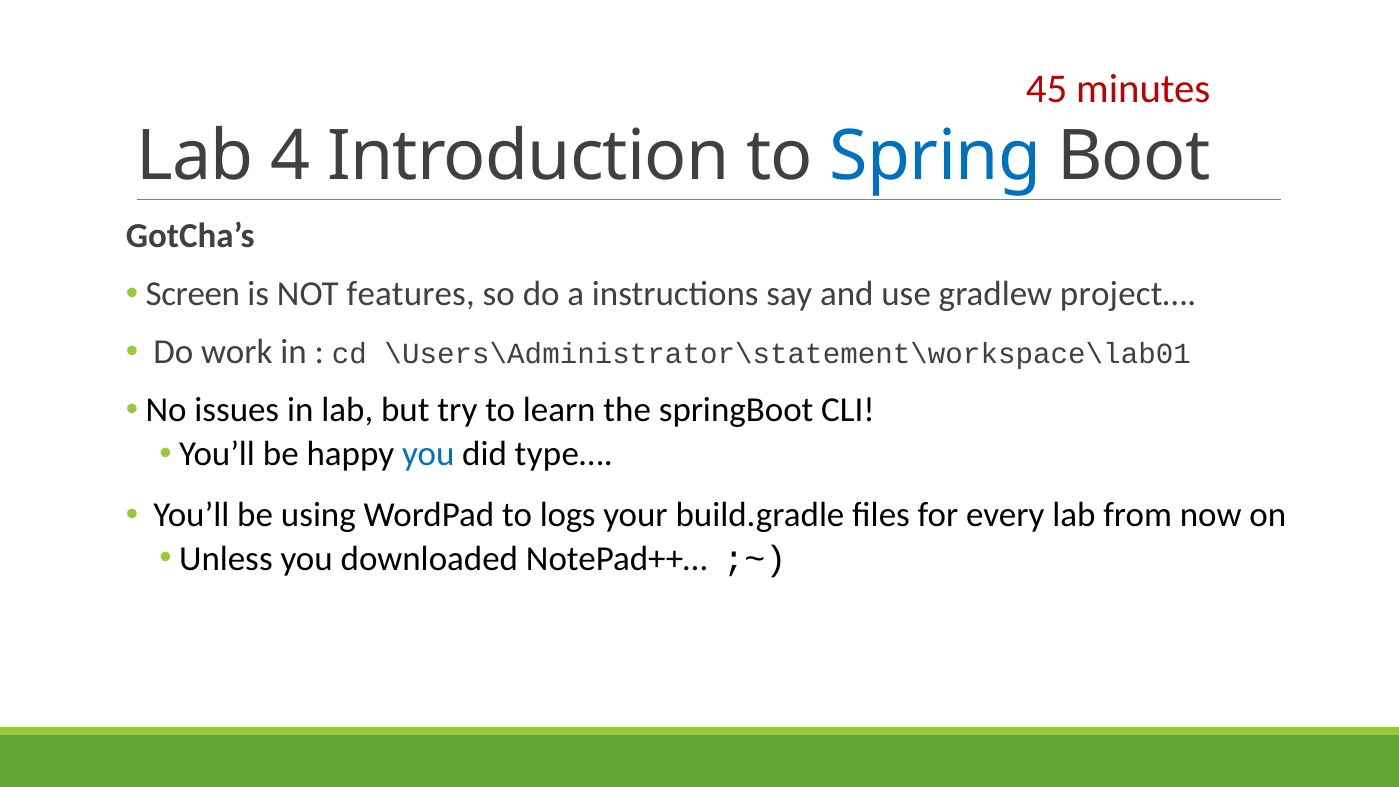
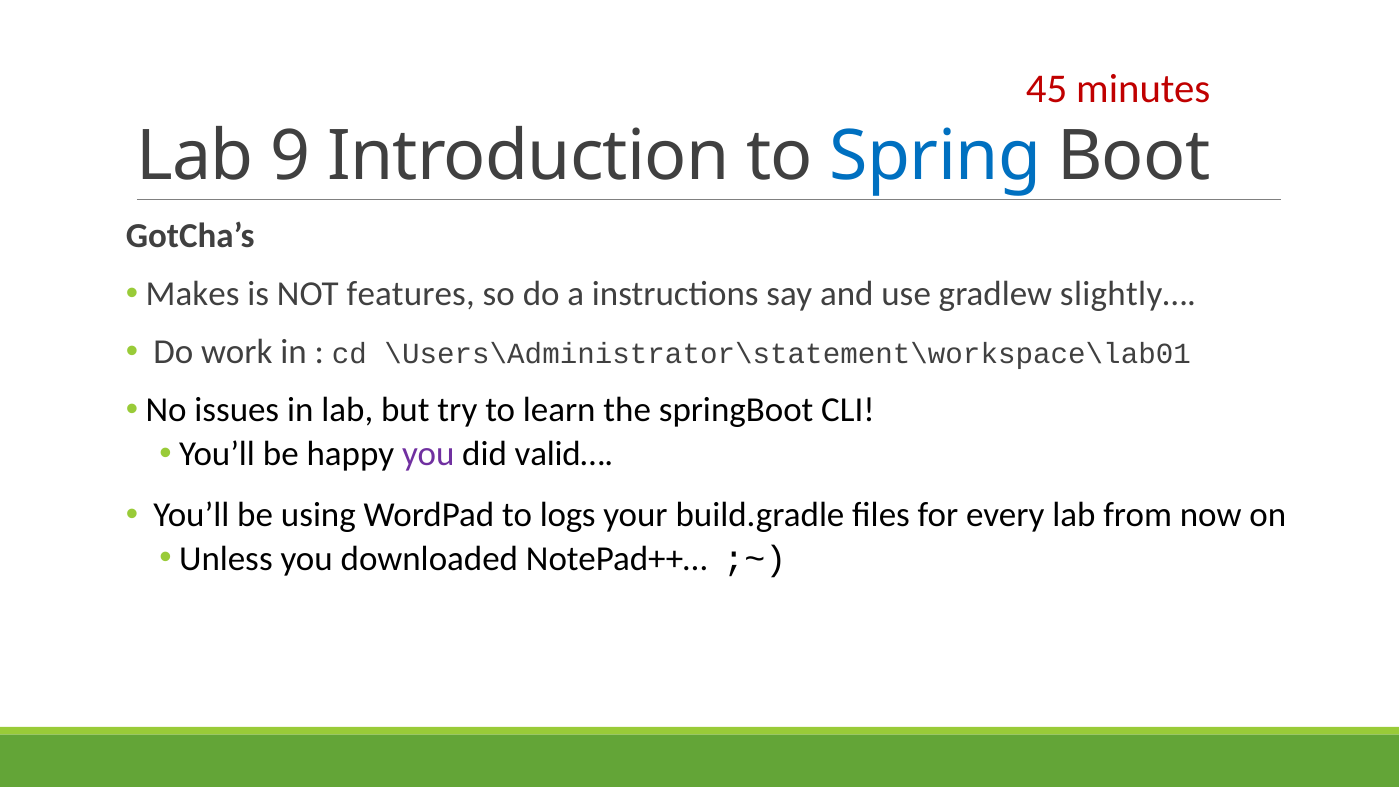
4: 4 -> 9
Screen: Screen -> Makes
project…: project… -> slightly…
you at (428, 454) colour: blue -> purple
type…: type… -> valid…
